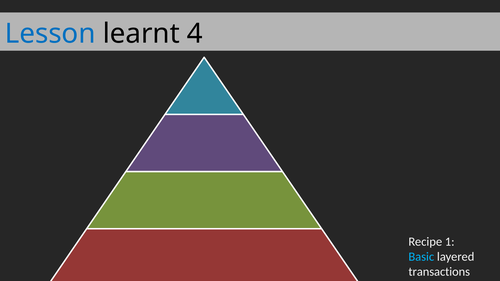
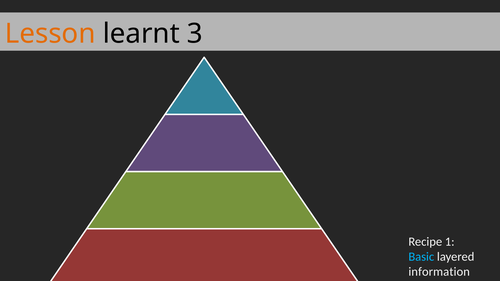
Lesson colour: blue -> orange
4: 4 -> 3
transactions: transactions -> information
